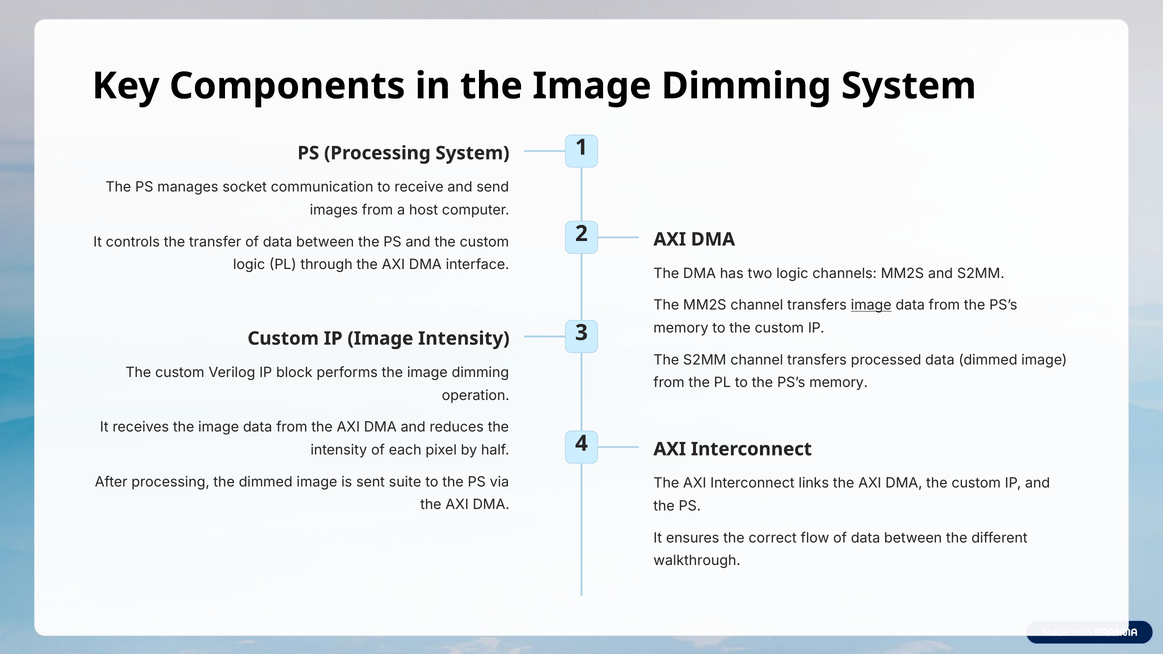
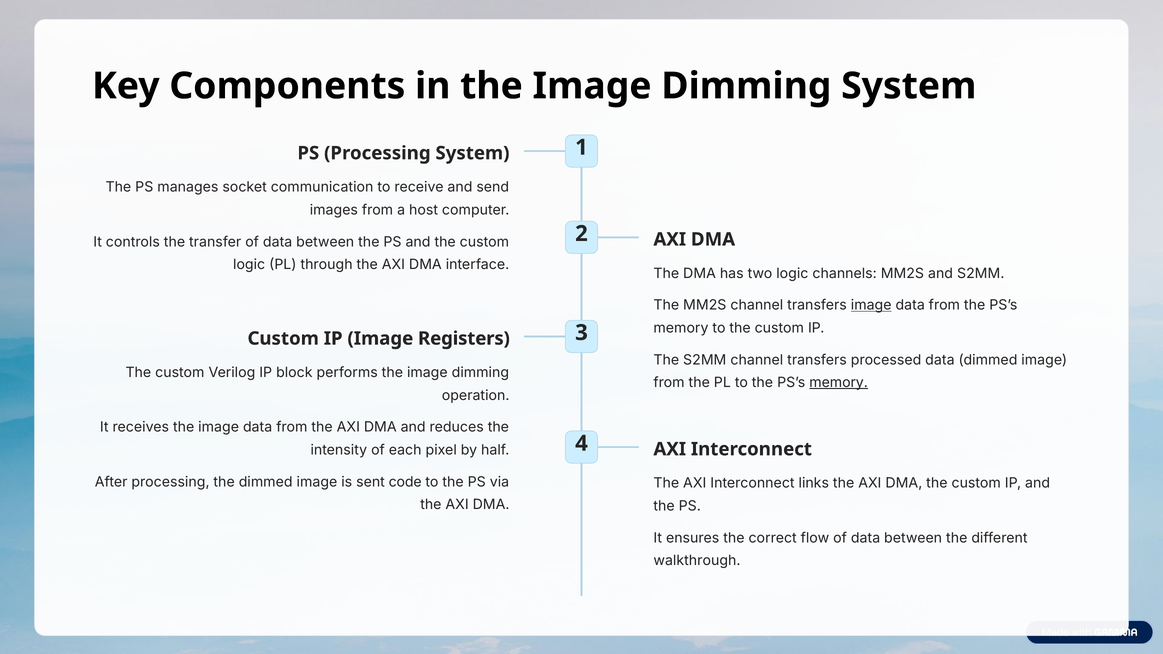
Image Intensity: Intensity -> Registers
memory at (839, 383) underline: none -> present
suite: suite -> code
